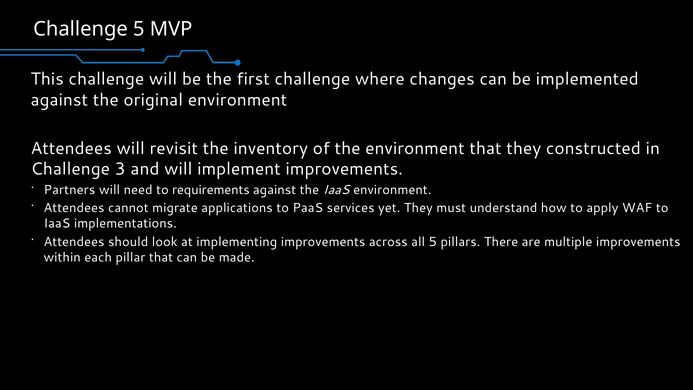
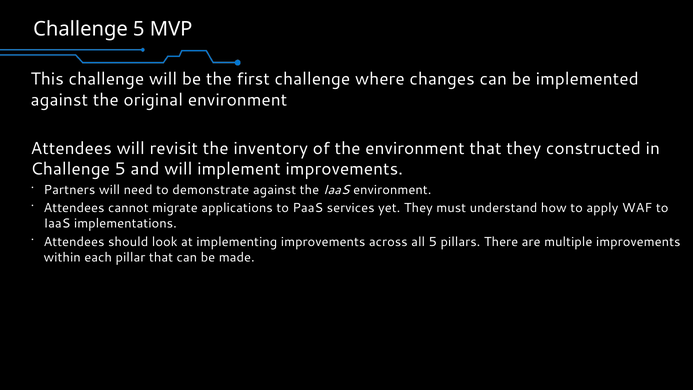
3 at (120, 169): 3 -> 5
requirements: requirements -> demonstrate
